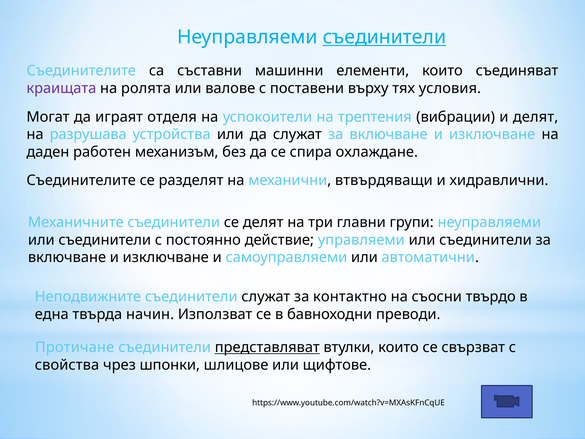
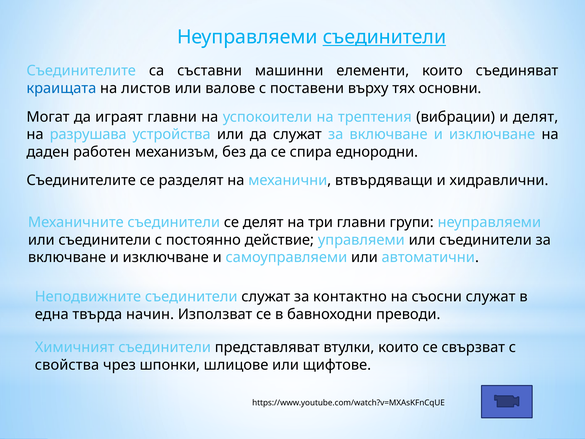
краищата colour: purple -> blue
ролята: ролята -> листов
условия: условия -> основни
играят отделя: отделя -> главни
охлаждане: охлаждане -> еднородни
съосни твърдо: твърдо -> служат
Протичане: Протичане -> Химичният
представляват underline: present -> none
